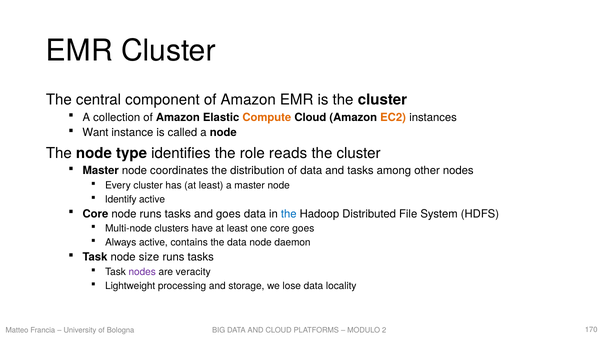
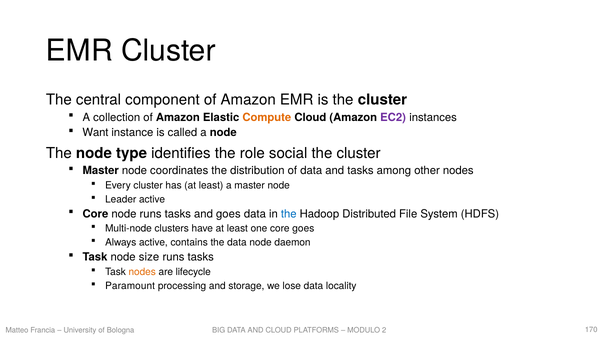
EC2 colour: orange -> purple
reads: reads -> social
Identify: Identify -> Leader
nodes at (142, 271) colour: purple -> orange
veracity: veracity -> lifecycle
Lightweight: Lightweight -> Paramount
